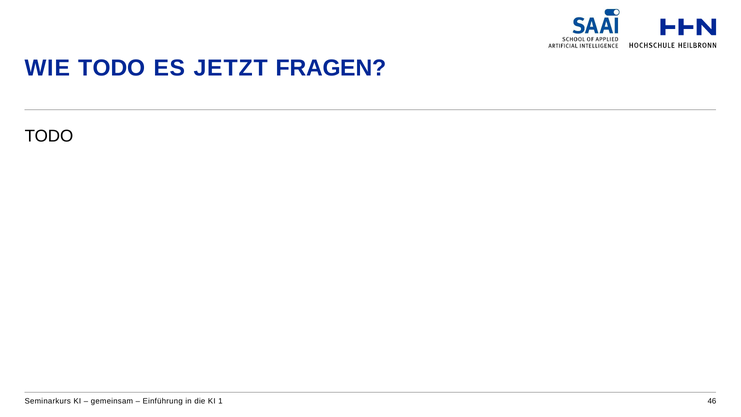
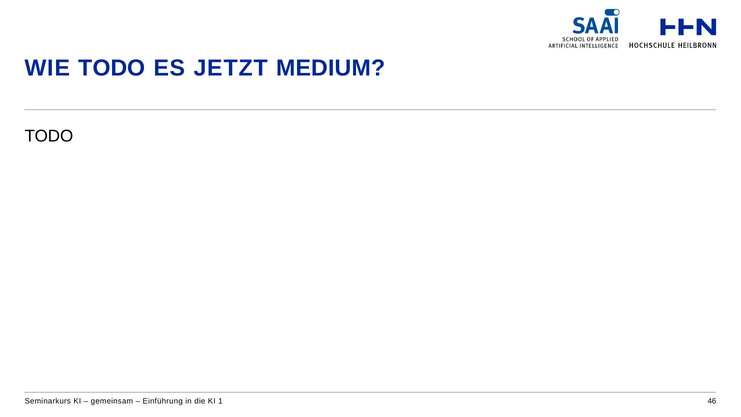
FRAGEN: FRAGEN -> MEDIUM
